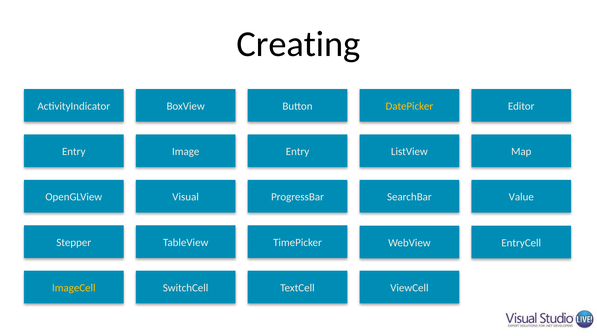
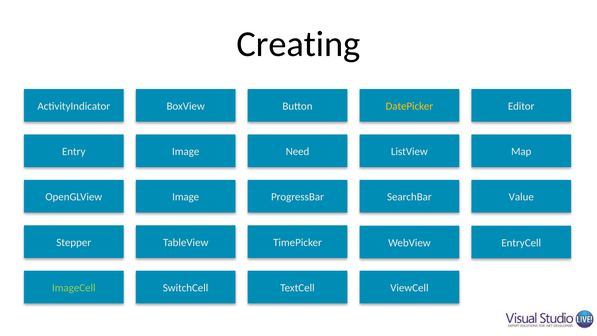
Image Entry: Entry -> Need
OpenGLView Visual: Visual -> Image
ImageCell colour: yellow -> light green
